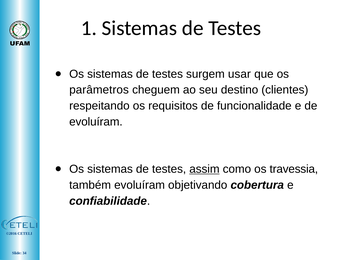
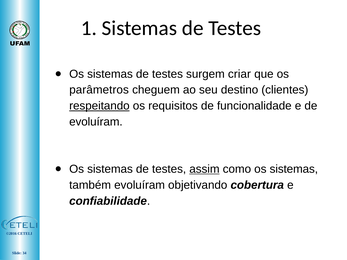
usar: usar -> criar
respeitando underline: none -> present
como os travessia: travessia -> sistemas
